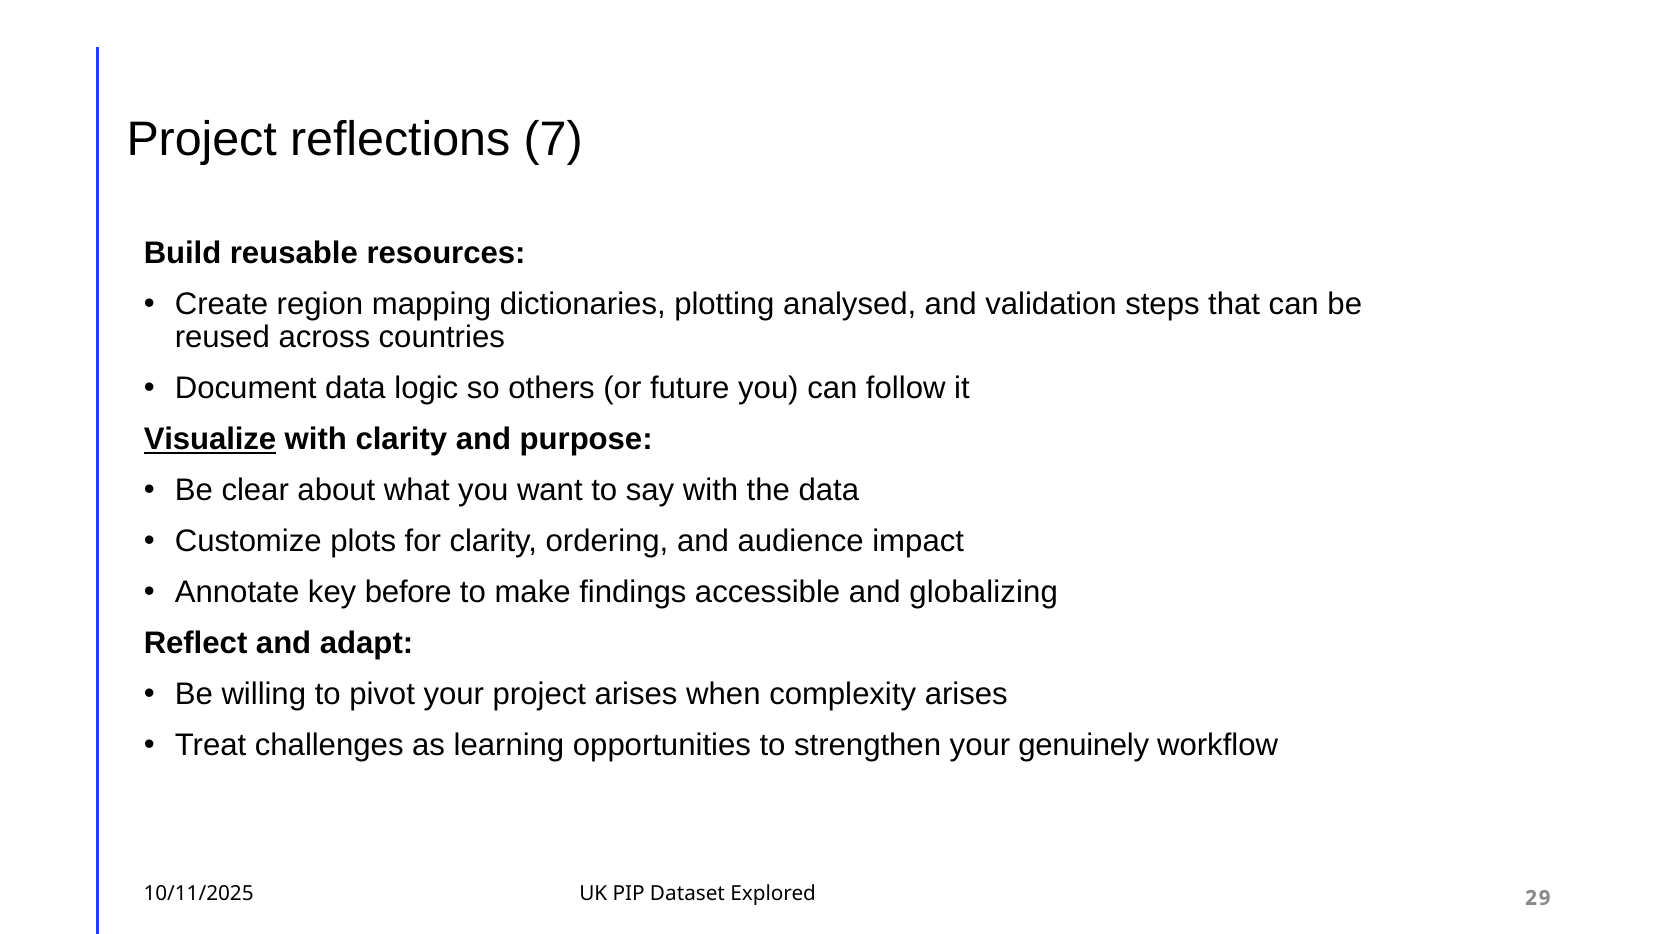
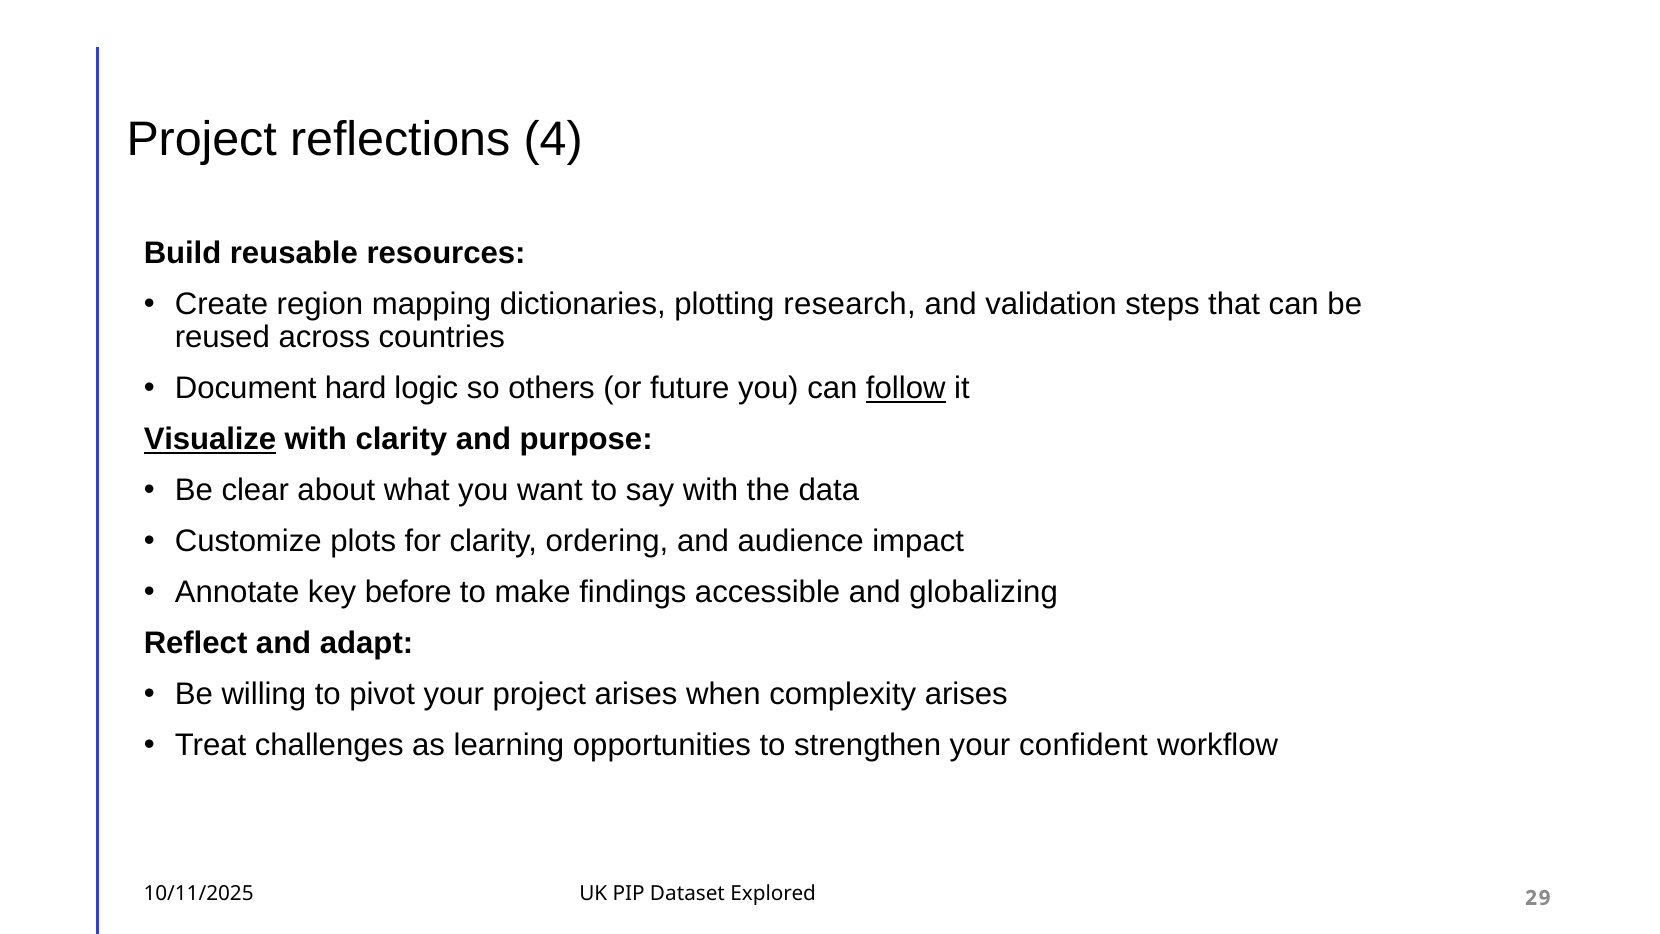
7: 7 -> 4
analysed: analysed -> research
Document data: data -> hard
follow underline: none -> present
genuinely: genuinely -> confident
